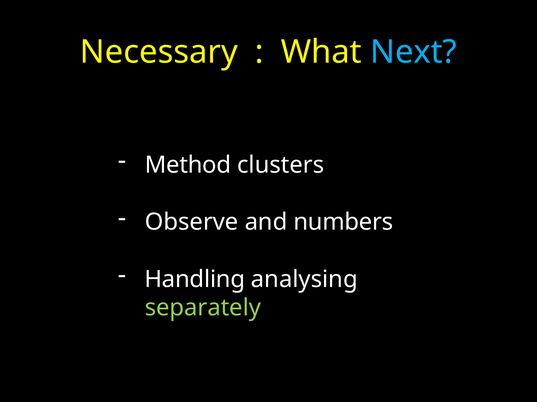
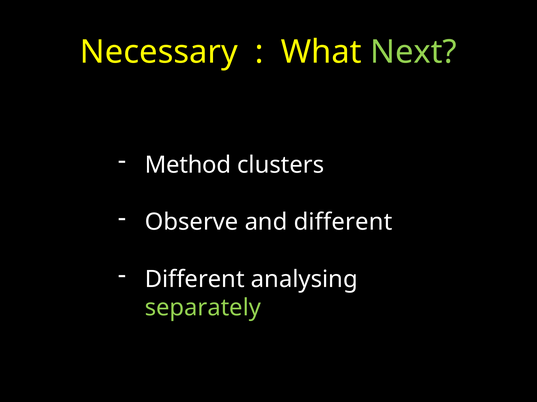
Next colour: light blue -> light green
and numbers: numbers -> different
Handling at (195, 280): Handling -> Different
